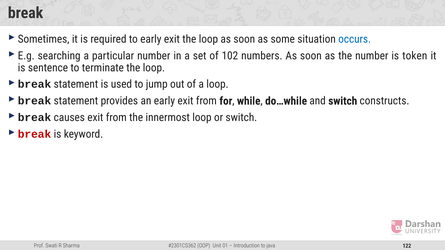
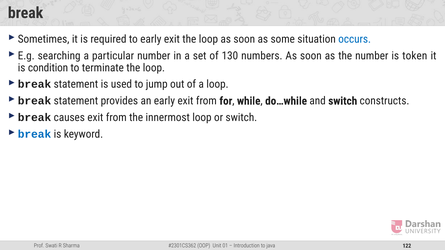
102: 102 -> 130
sentence: sentence -> condition
break at (34, 134) colour: red -> blue
